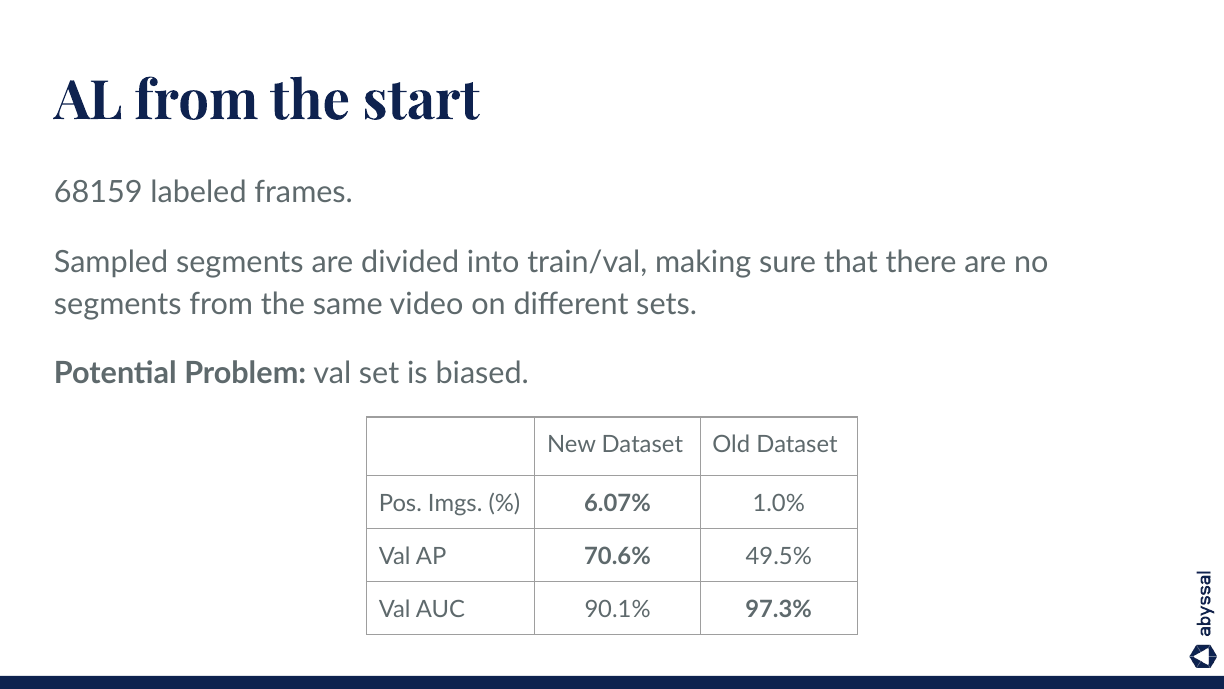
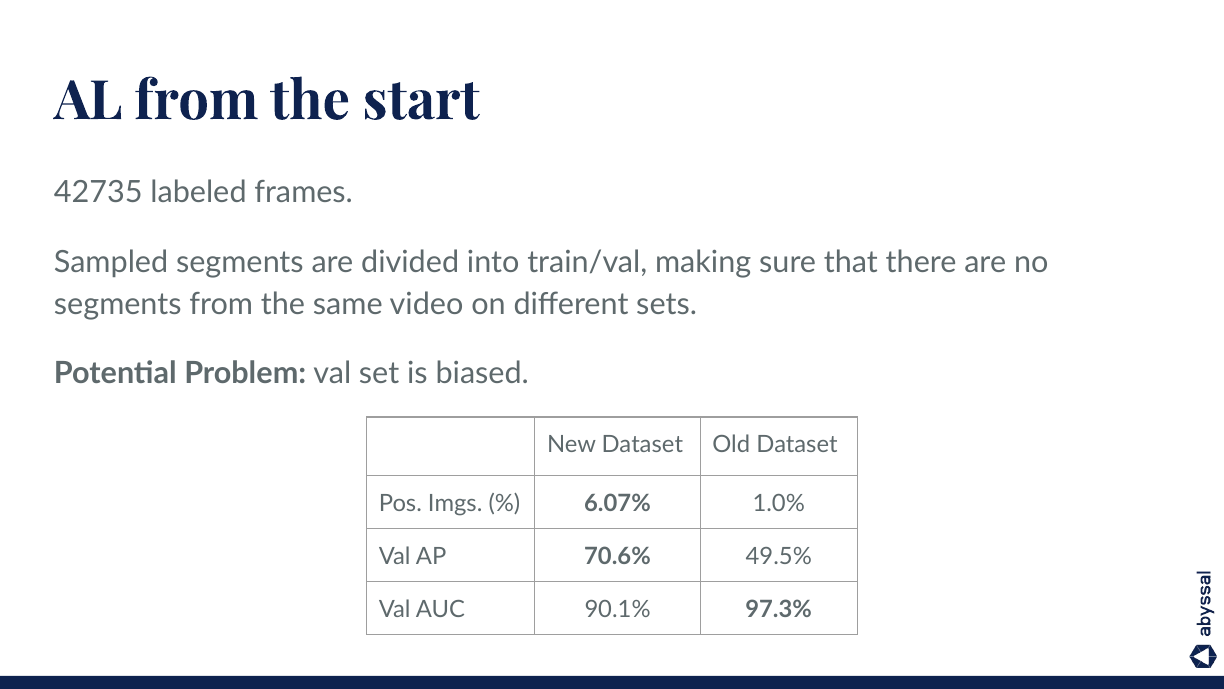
68159: 68159 -> 42735
